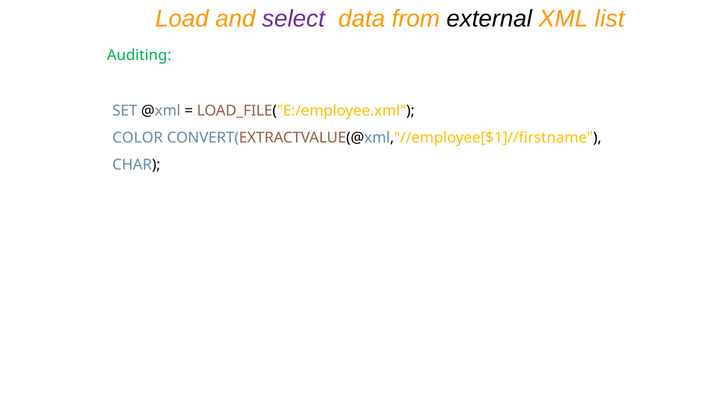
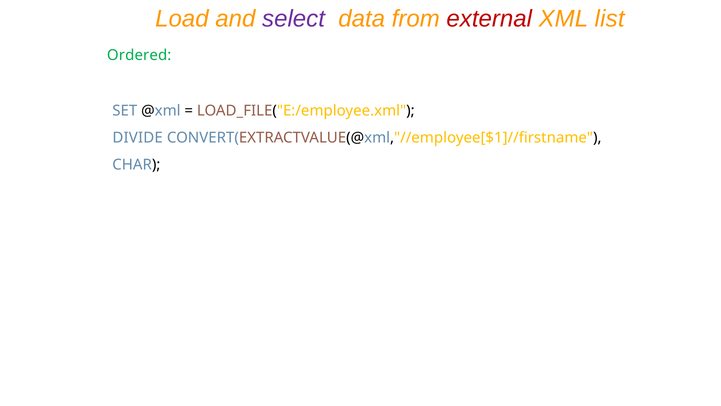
external colour: black -> red
Auditing: Auditing -> Ordered
COLOR: COLOR -> DIVIDE
